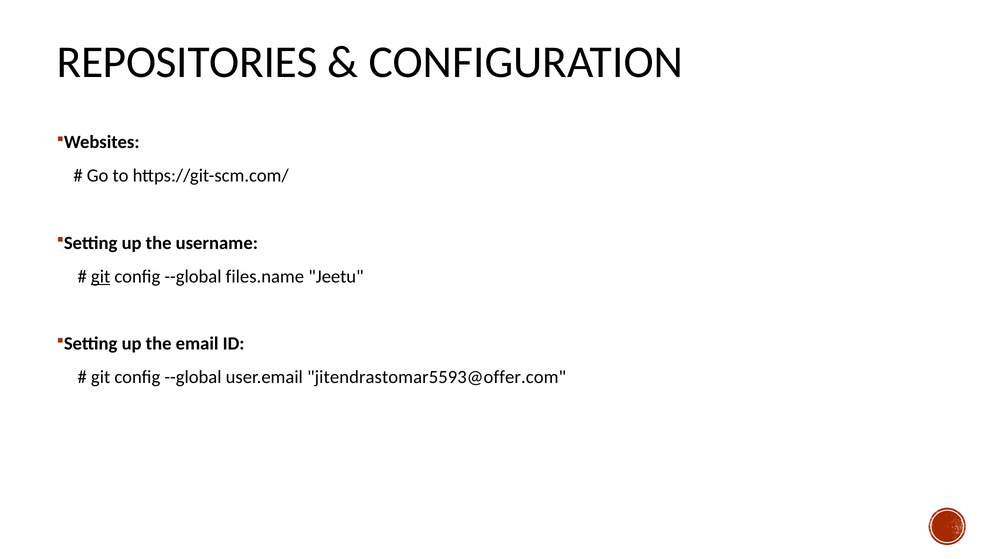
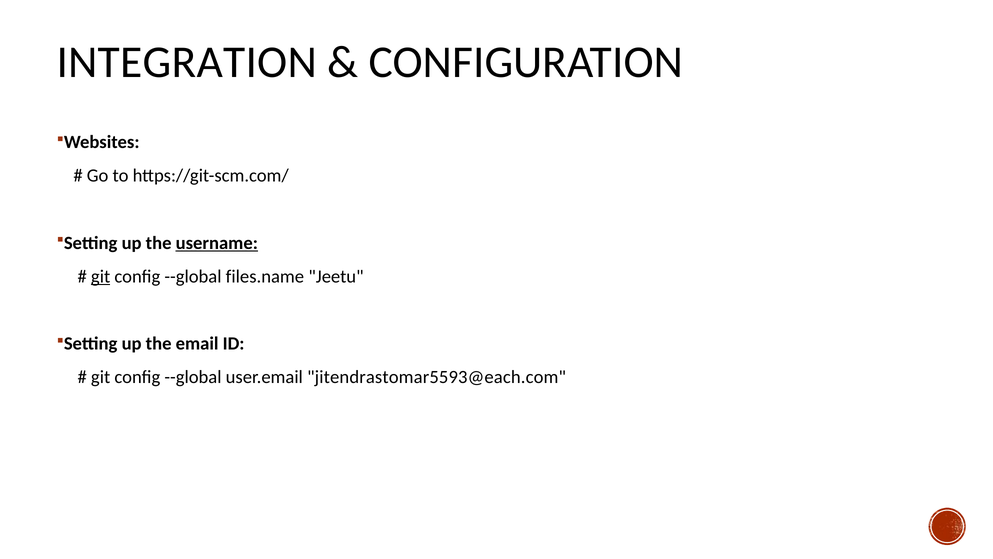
REPOSITORIES: REPOSITORIES -> INTEGRATION
username underline: none -> present
jitendrastomar5593@offer.com: jitendrastomar5593@offer.com -> jitendrastomar5593@each.com
